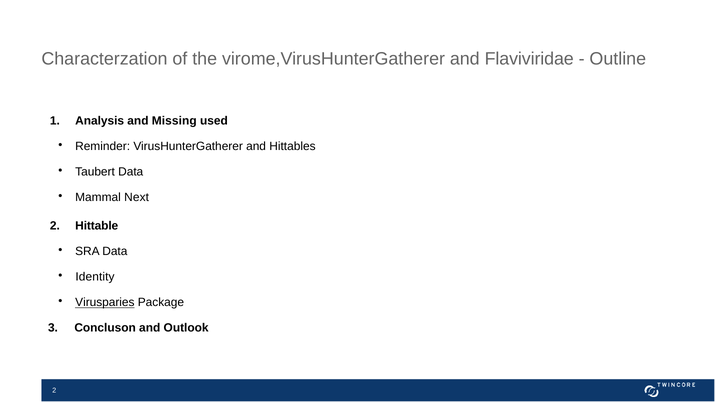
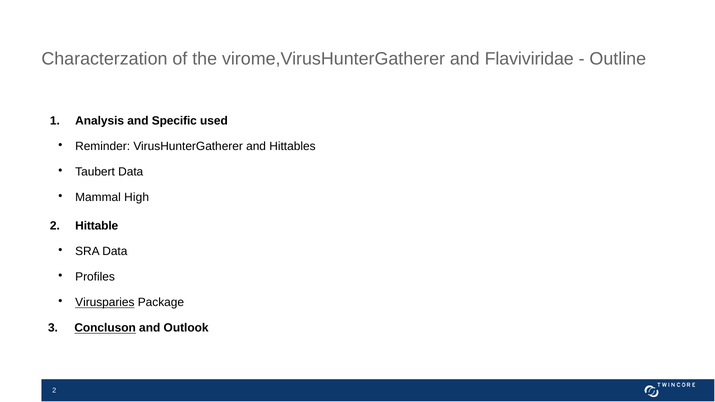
Missing: Missing -> Specific
Next: Next -> High
Identity: Identity -> Profiles
Concluson underline: none -> present
